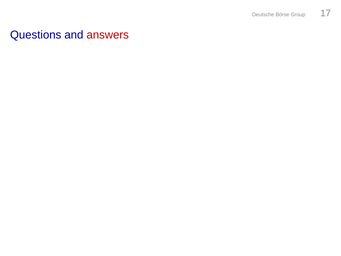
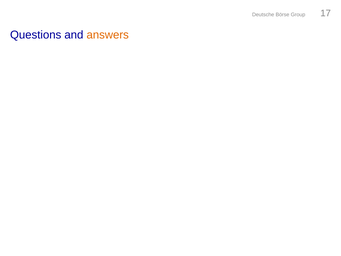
answers colour: red -> orange
